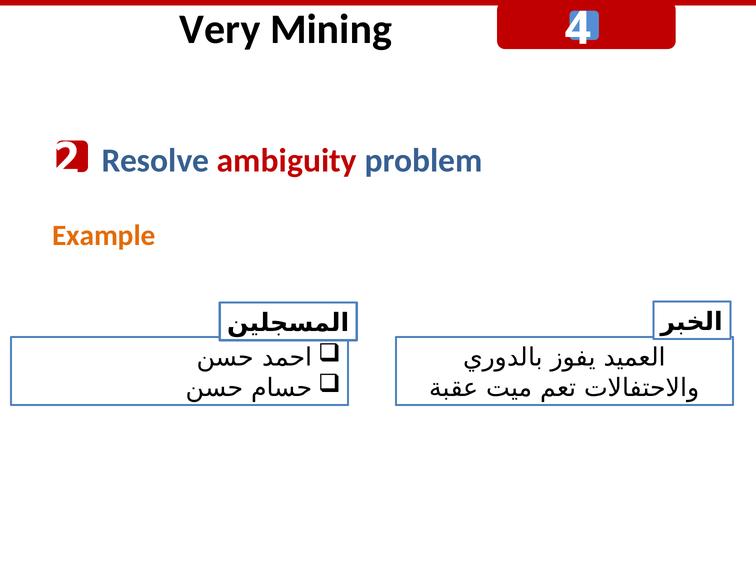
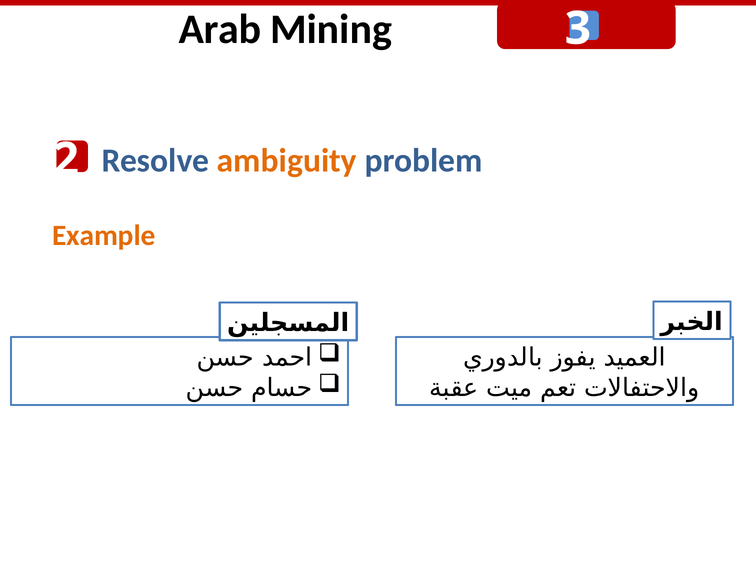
Very: Very -> Arab
4: 4 -> 3
ambiguity colour: red -> orange
